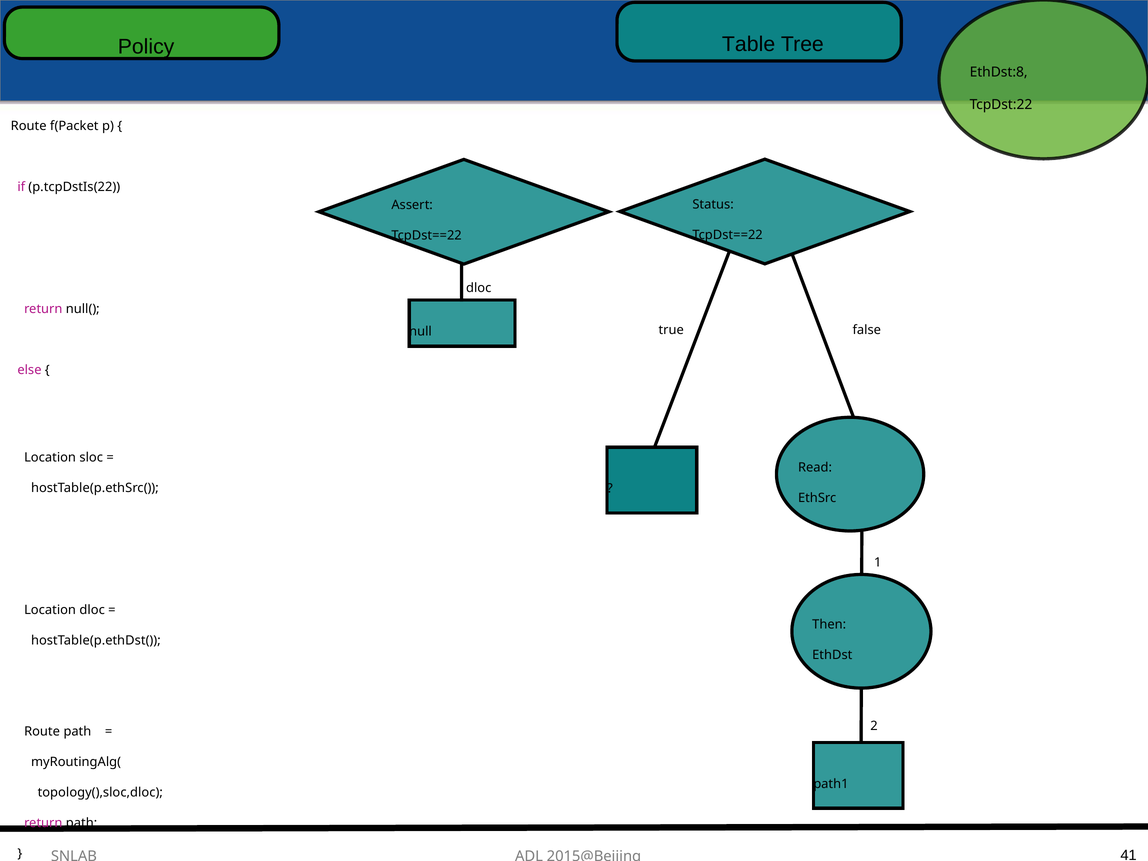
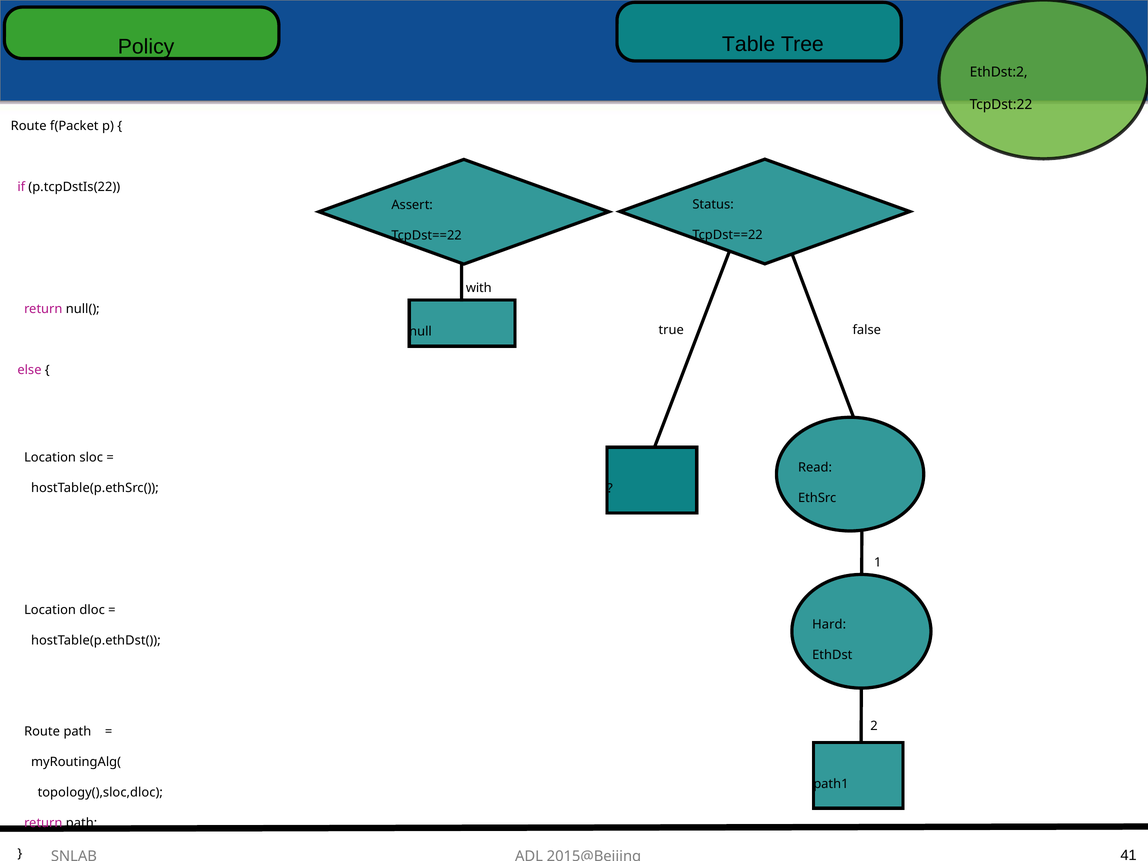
EthDst:8: EthDst:8 -> EthDst:2
dloc at (479, 288): dloc -> with
Then: Then -> Hard
